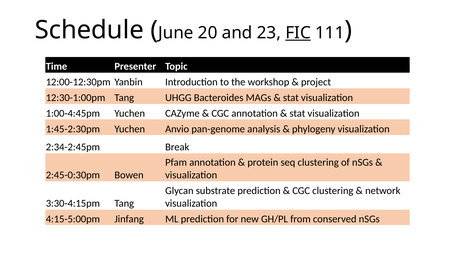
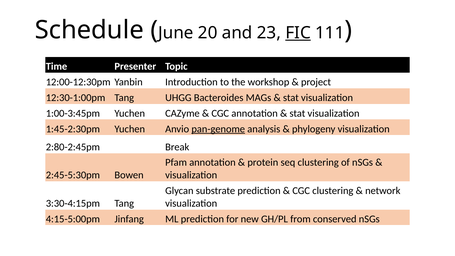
1:00-4:45pm: 1:00-4:45pm -> 1:00-3:45pm
pan-genome underline: none -> present
2:34-2:45pm: 2:34-2:45pm -> 2:80-2:45pm
2:45-0:30pm: 2:45-0:30pm -> 2:45-5:30pm
